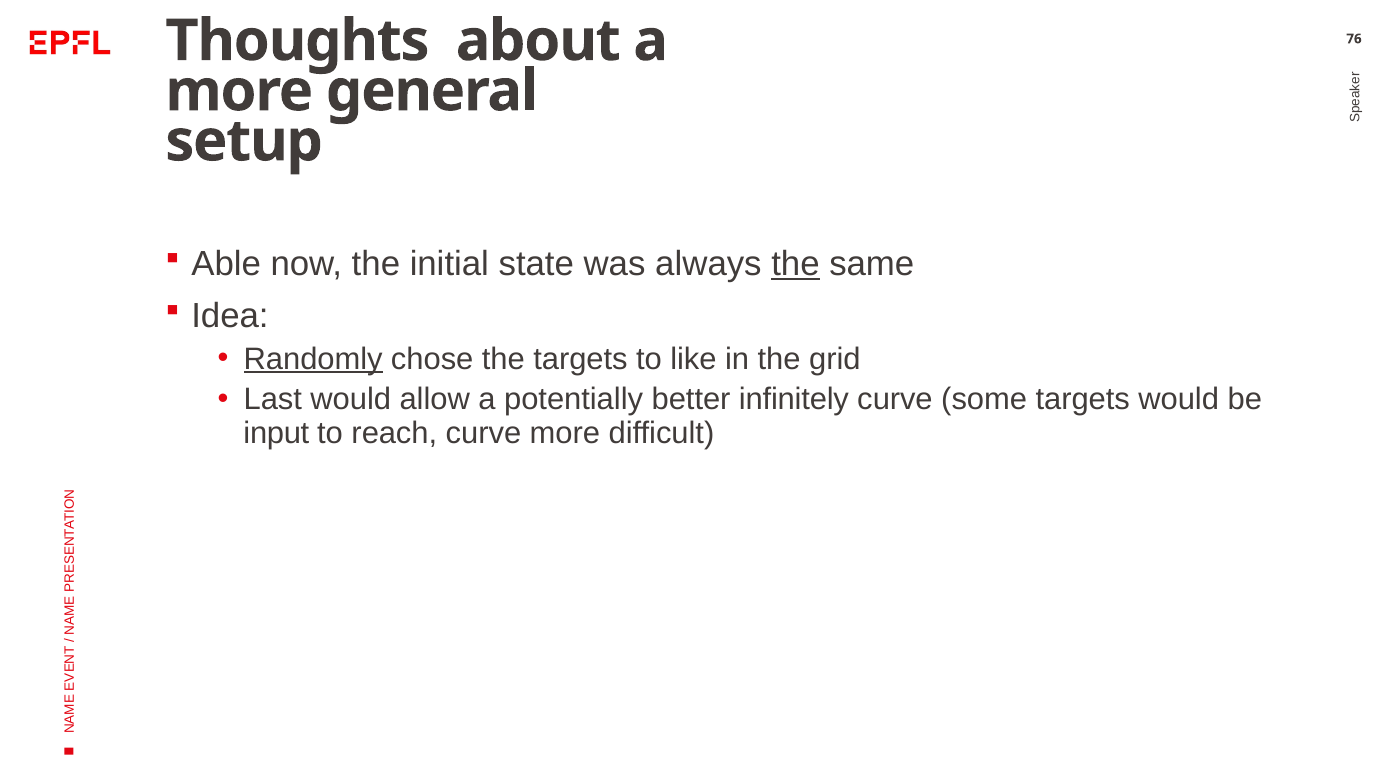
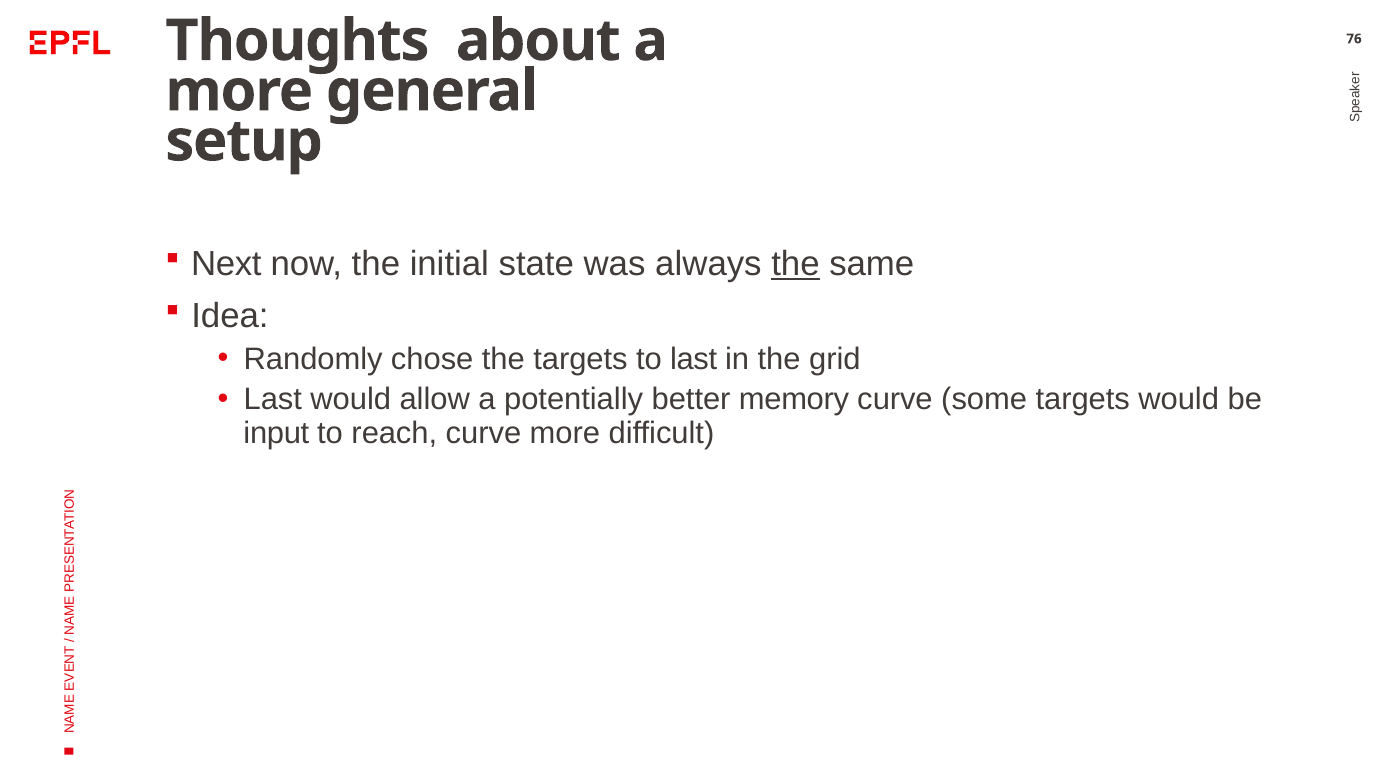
Able: Able -> Next
Randomly underline: present -> none
to like: like -> last
infinitely: infinitely -> memory
